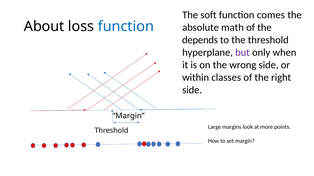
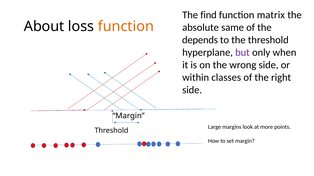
soft: soft -> find
comes: comes -> matrix
function at (126, 26) colour: blue -> orange
math: math -> same
